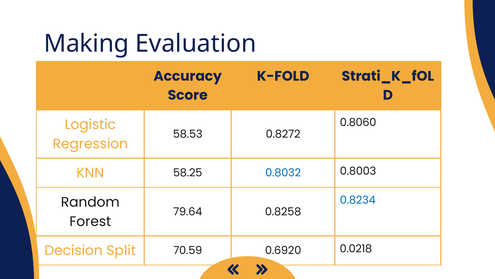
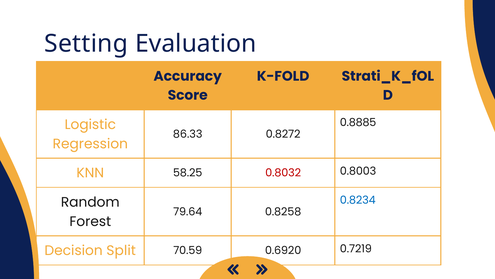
Making: Making -> Setting
0.8060: 0.8060 -> 0.8885
58.53: 58.53 -> 86.33
0.8032 colour: blue -> red
0.0218: 0.0218 -> 0.7219
